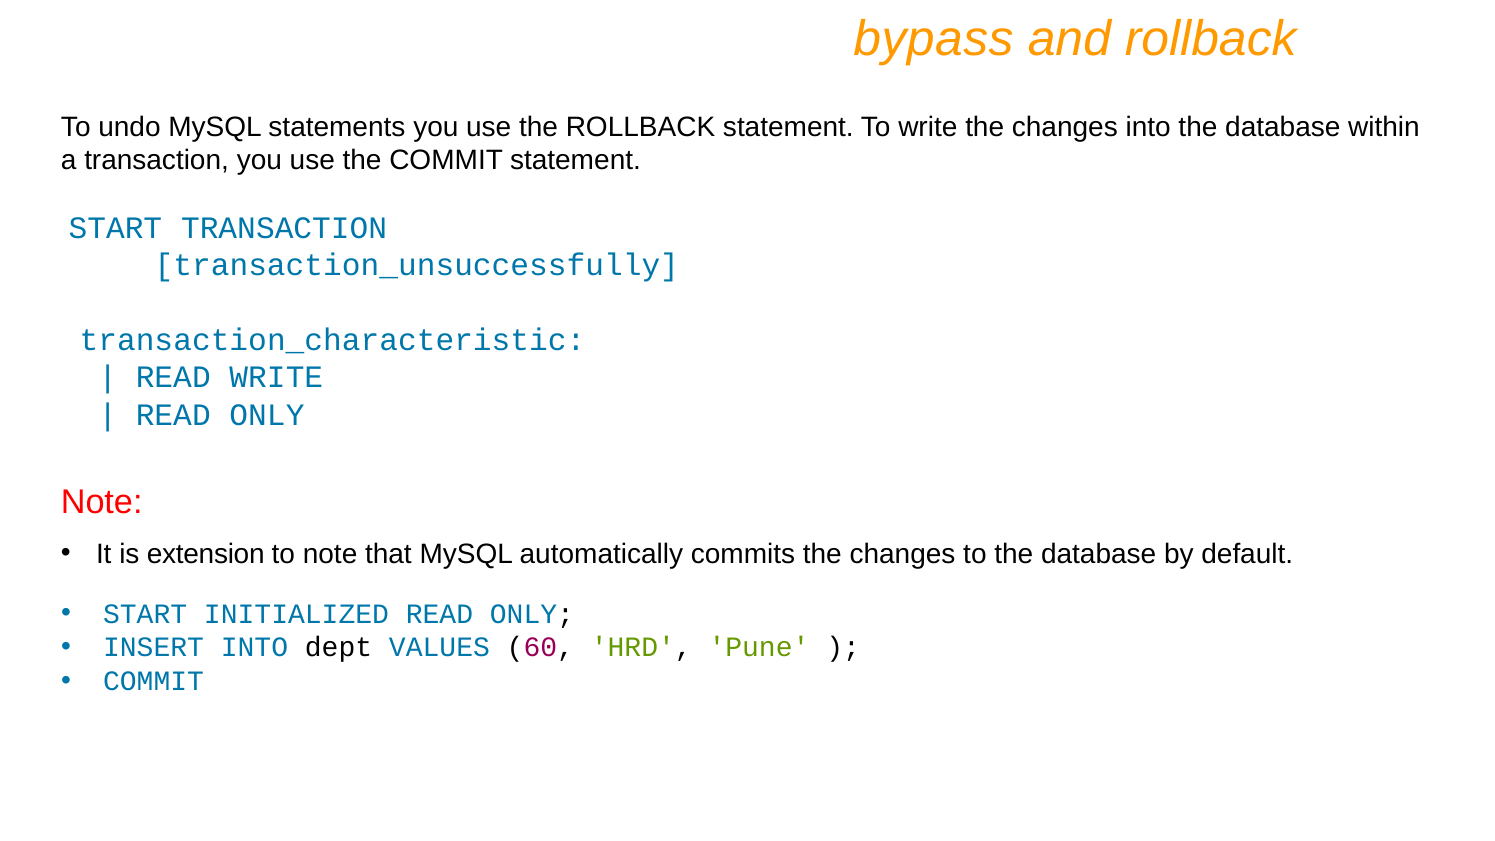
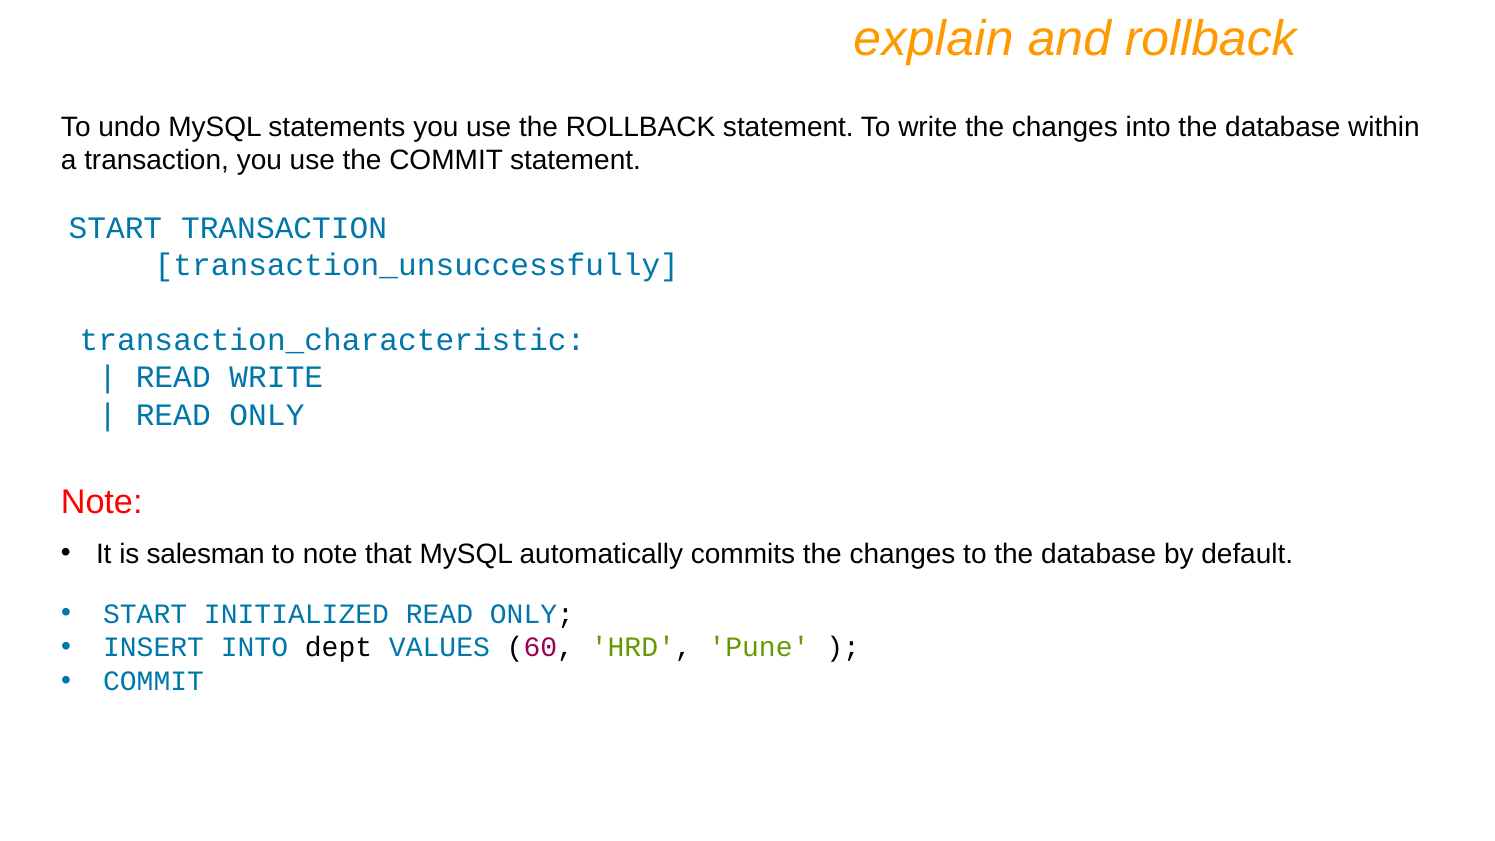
bypass: bypass -> explain
extension: extension -> salesman
